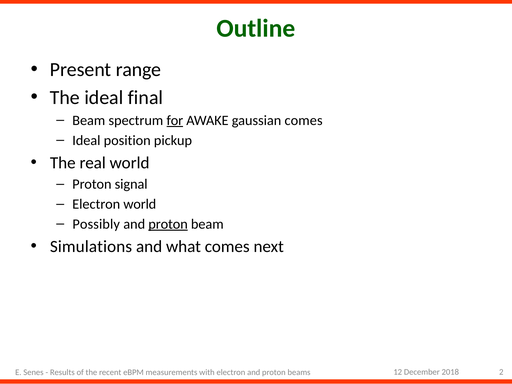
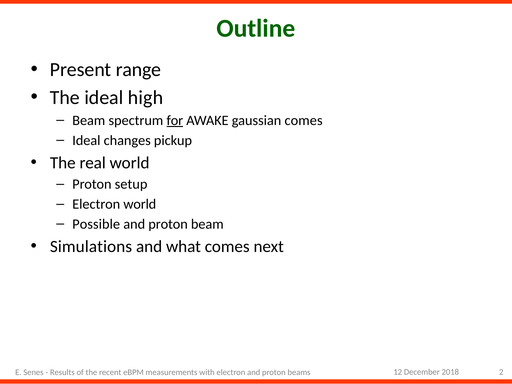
final: final -> high
position: position -> changes
signal: signal -> setup
Possibly: Possibly -> Possible
proton at (168, 224) underline: present -> none
